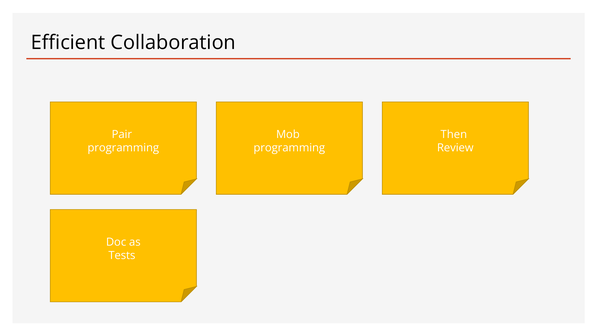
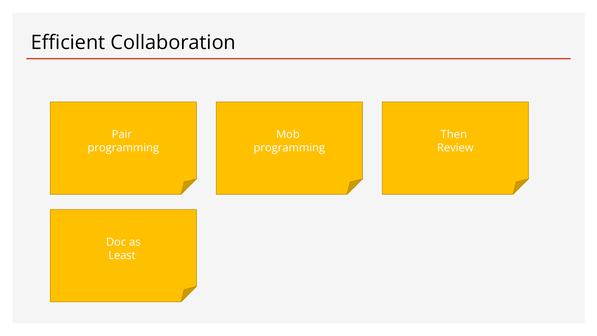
Tests: Tests -> Least
